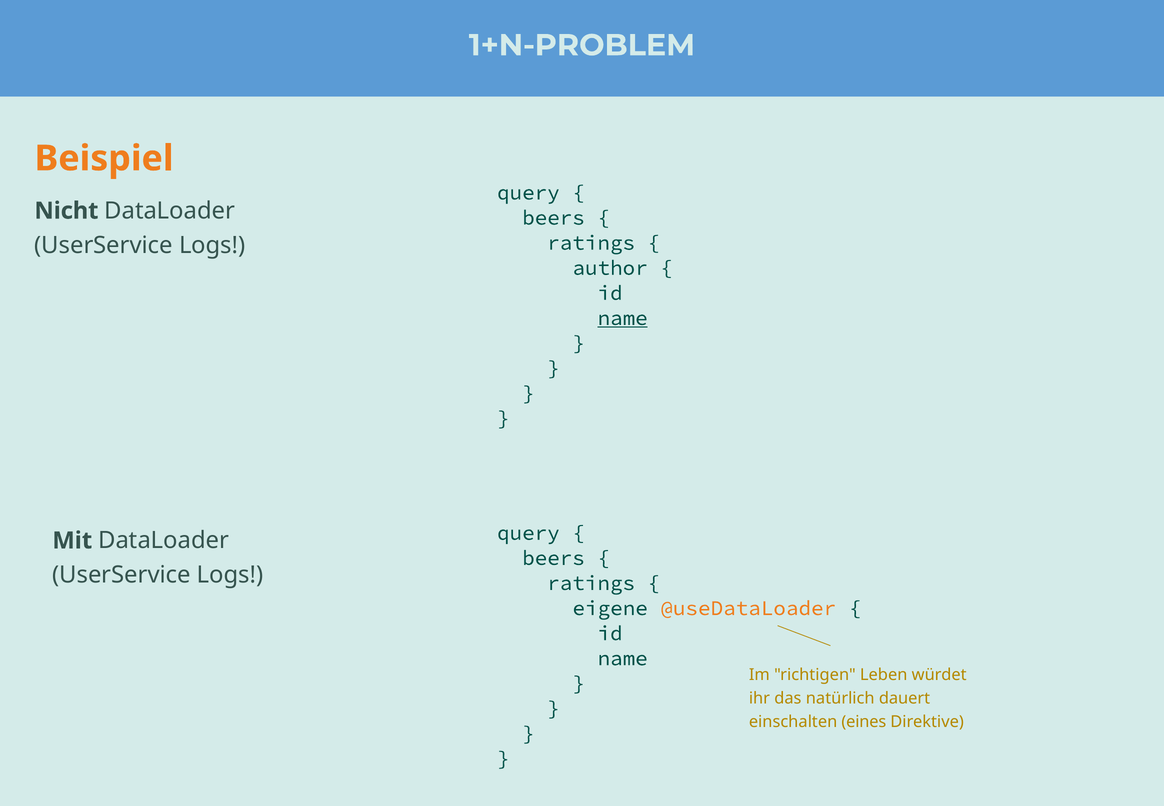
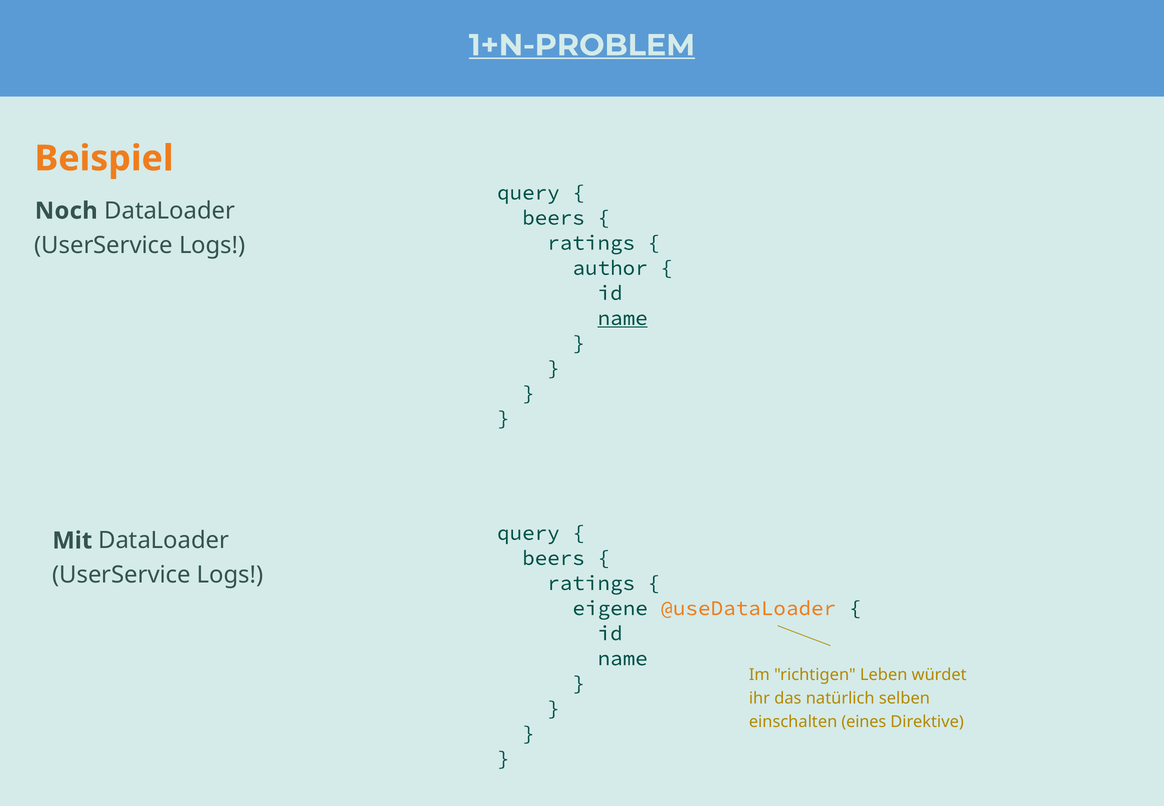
1+N-PROBLEM underline: none -> present
Nicht: Nicht -> Noch
dauert: dauert -> selben
